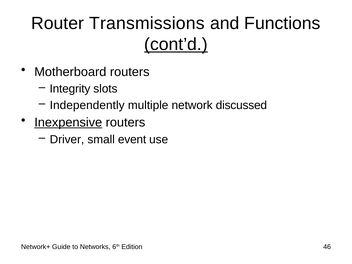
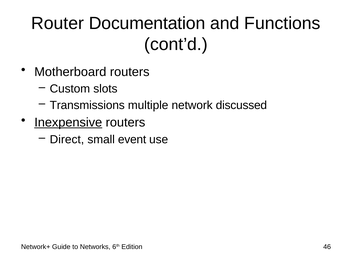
Transmissions: Transmissions -> Documentation
cont’d underline: present -> none
Integrity: Integrity -> Custom
Independently: Independently -> Transmissions
Driver: Driver -> Direct
